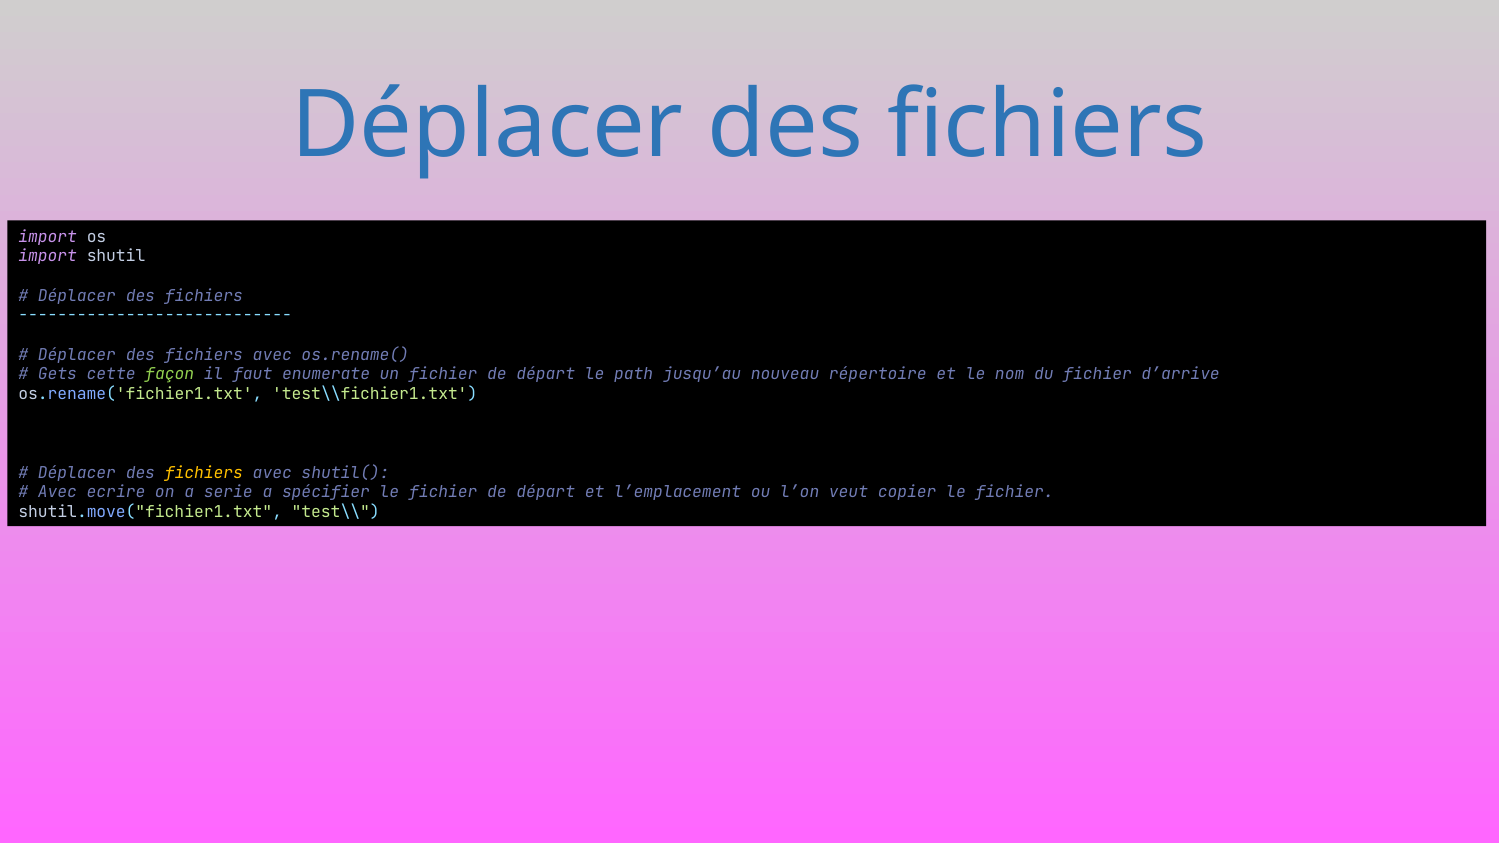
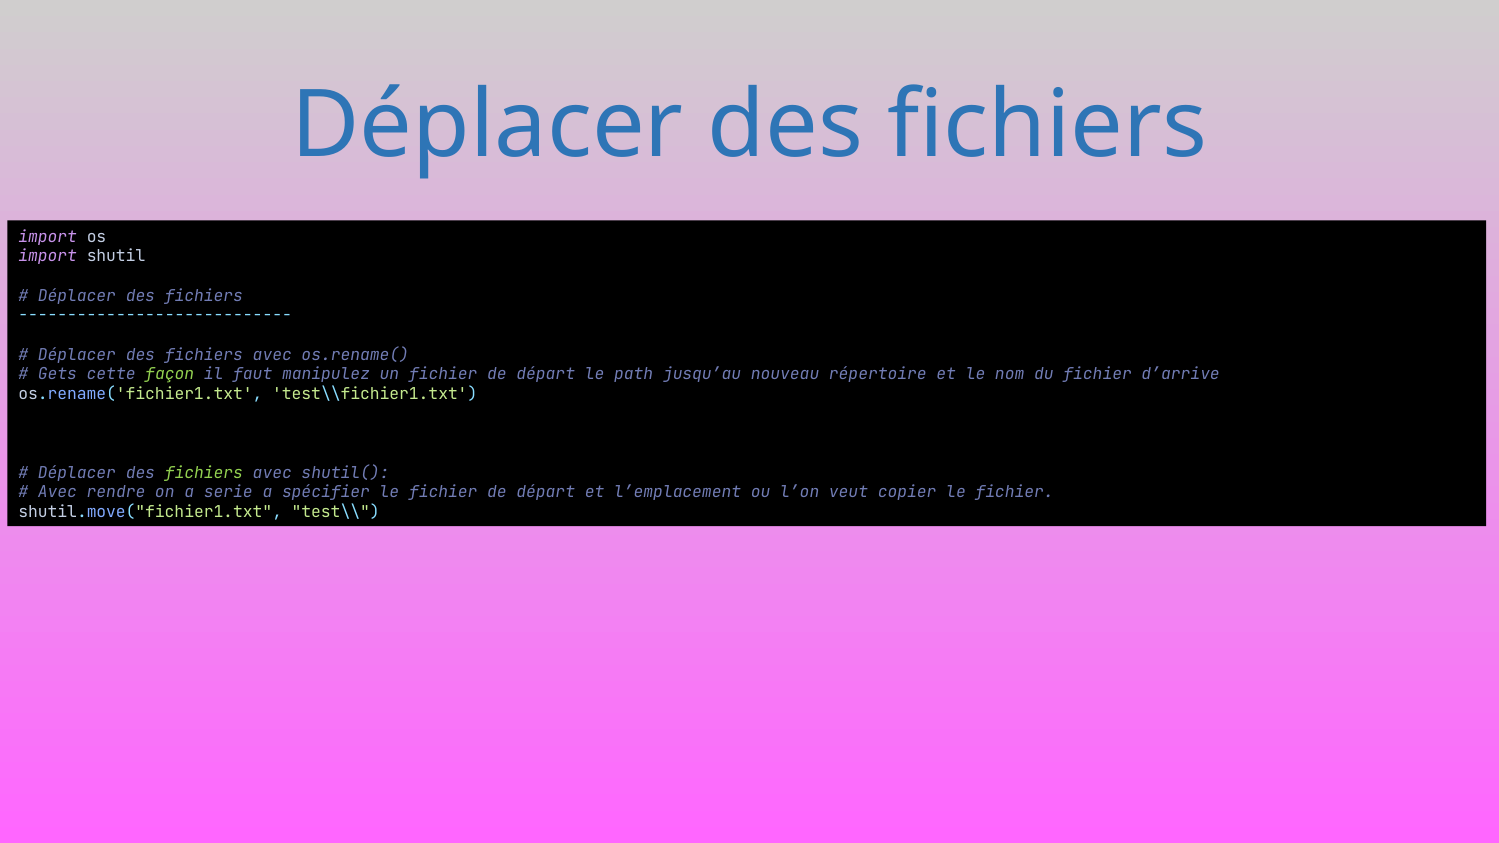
enumerate: enumerate -> manipulez
fichiers at (204, 473) colour: yellow -> light green
ecrire: ecrire -> rendre
